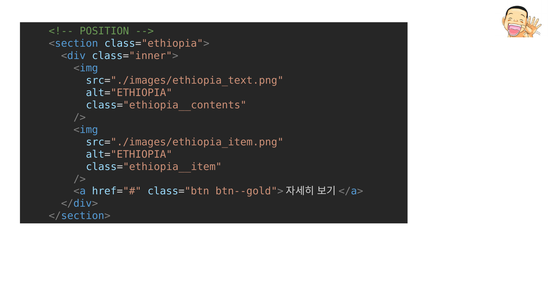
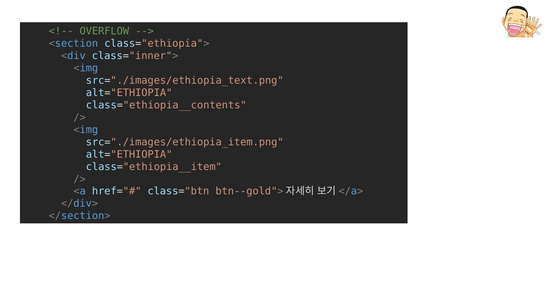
POSITION: POSITION -> OVERFLOW
